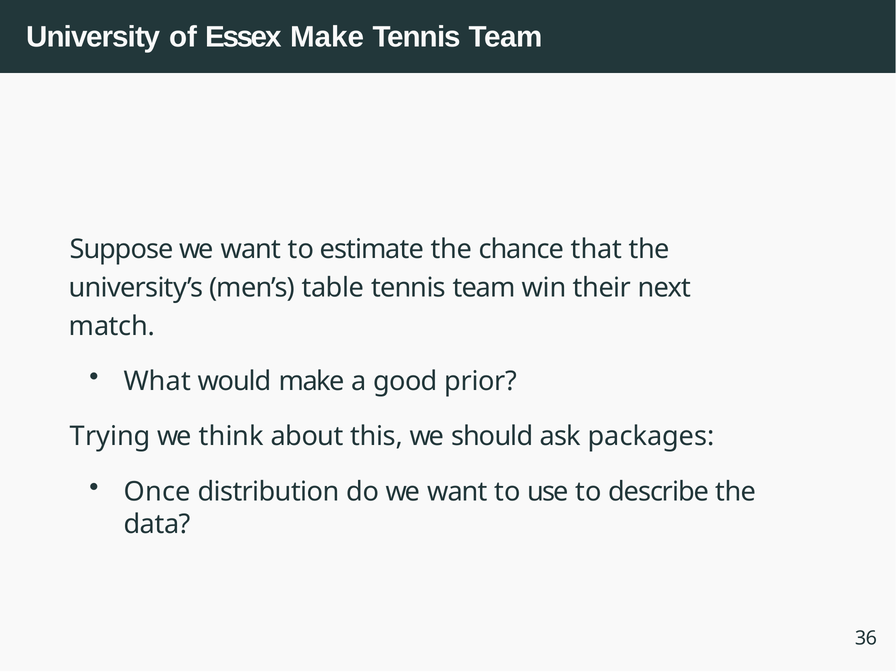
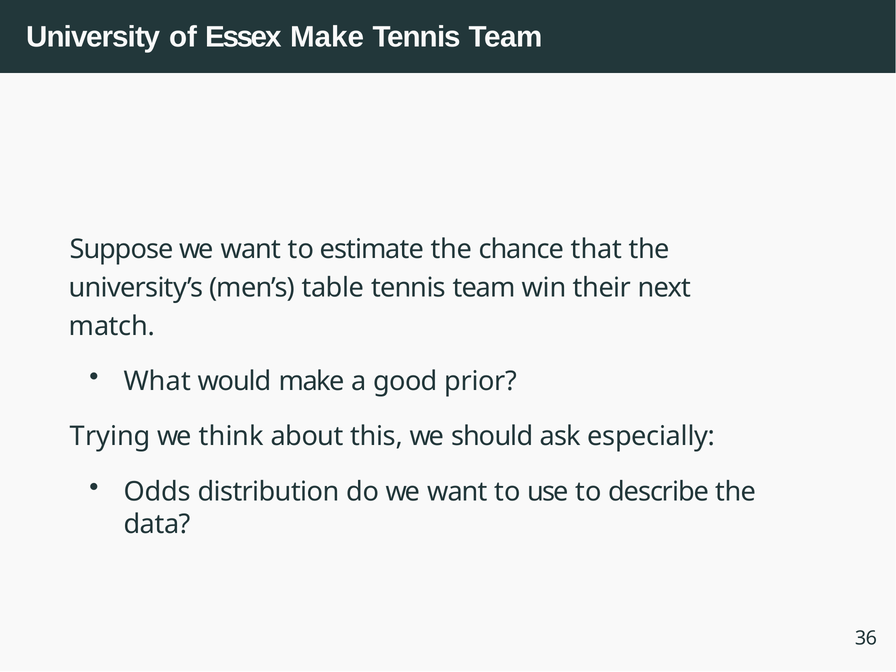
packages: packages -> especially
Once: Once -> Odds
